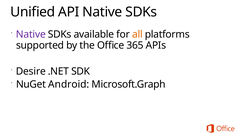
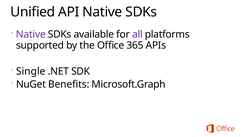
all colour: orange -> purple
Desire: Desire -> Single
Android: Android -> Benefits
